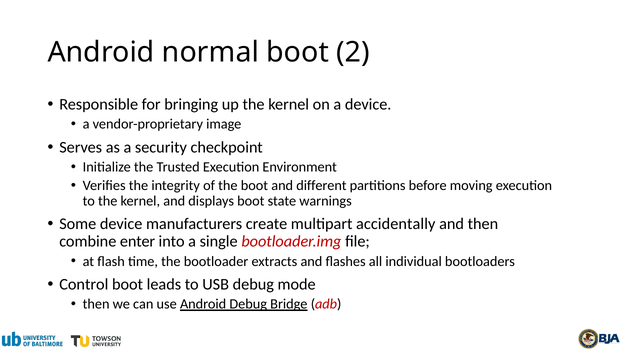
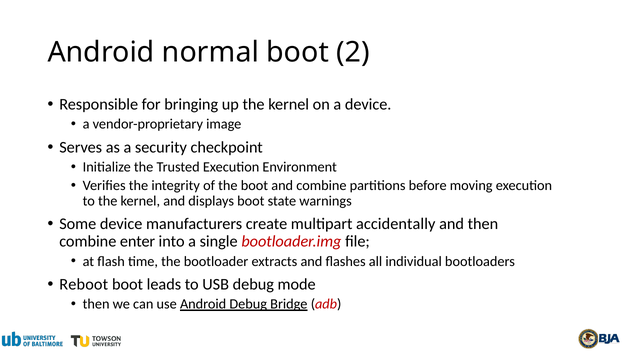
and different: different -> combine
Control: Control -> Reboot
